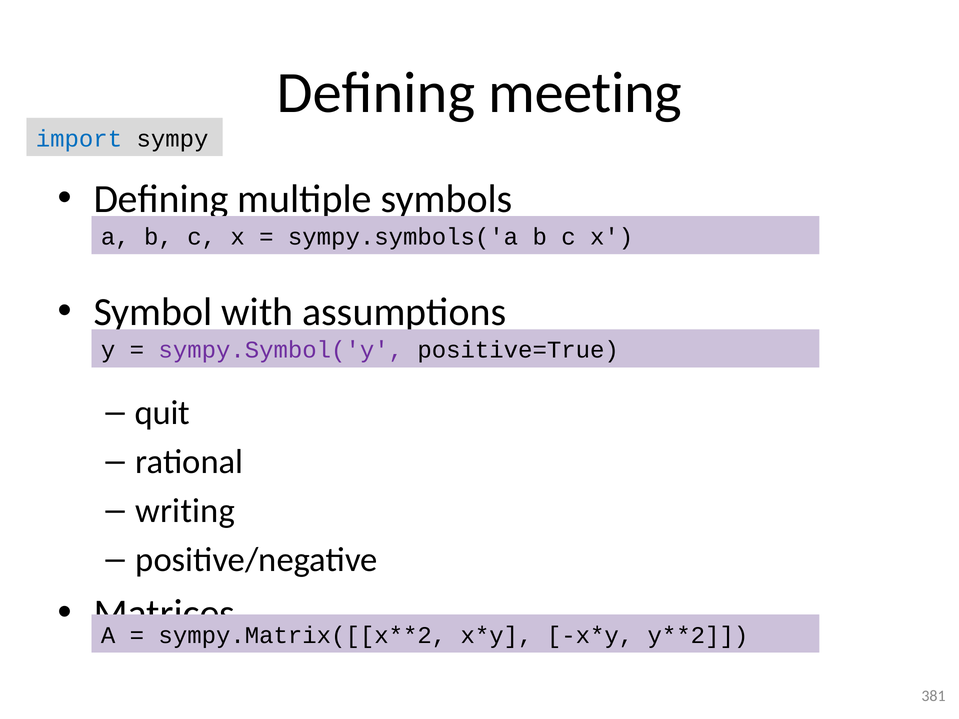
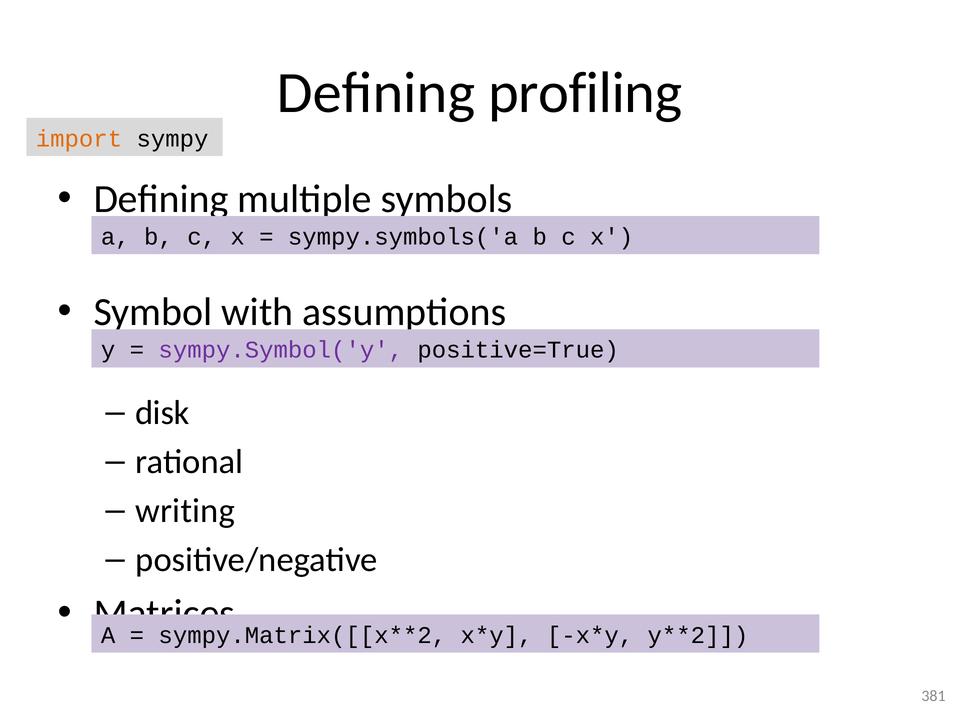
meeting: meeting -> profiling
import colour: blue -> orange
quit: quit -> disk
